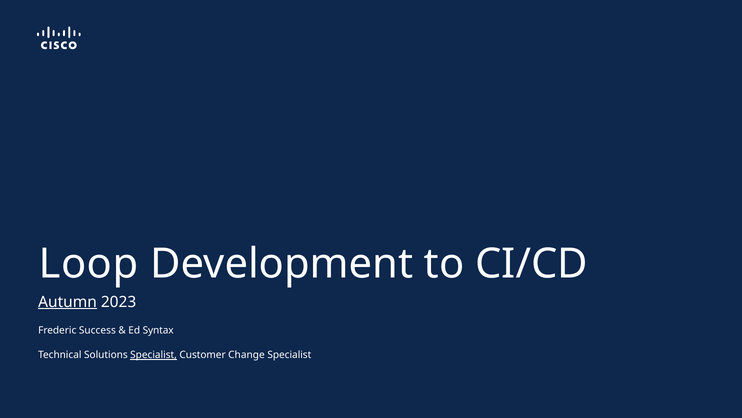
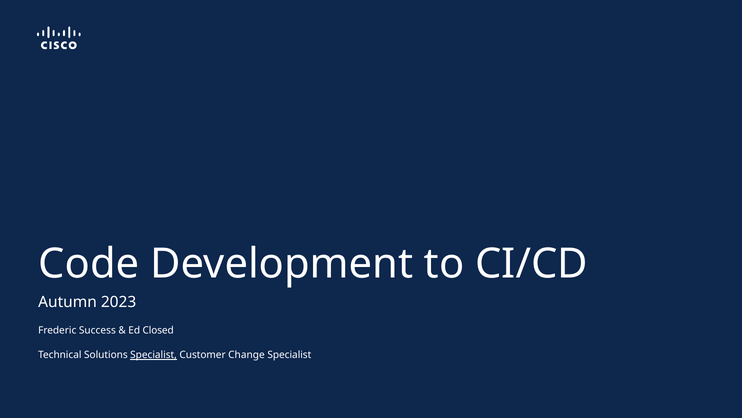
Loop: Loop -> Code
Autumn underline: present -> none
Syntax: Syntax -> Closed
